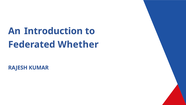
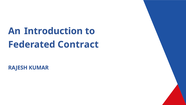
Whether: Whether -> Contract
